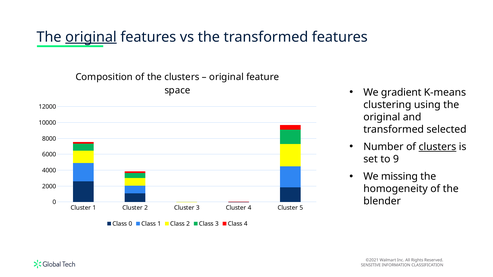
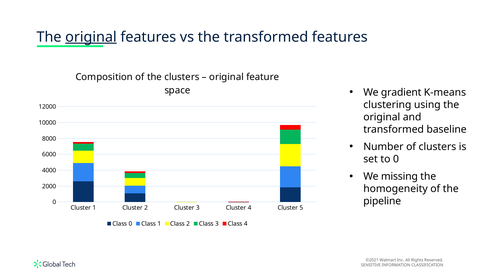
selected: selected -> baseline
clusters at (437, 147) underline: present -> none
to 9: 9 -> 0
blender: blender -> pipeline
